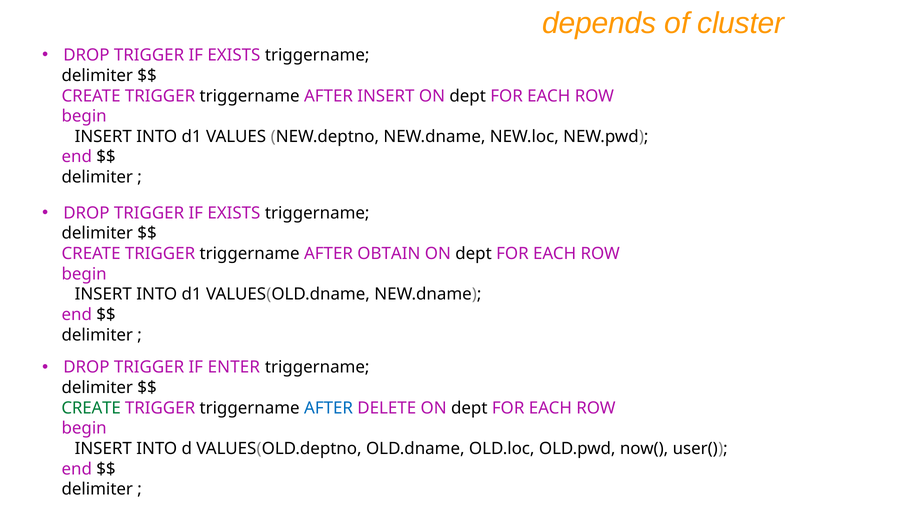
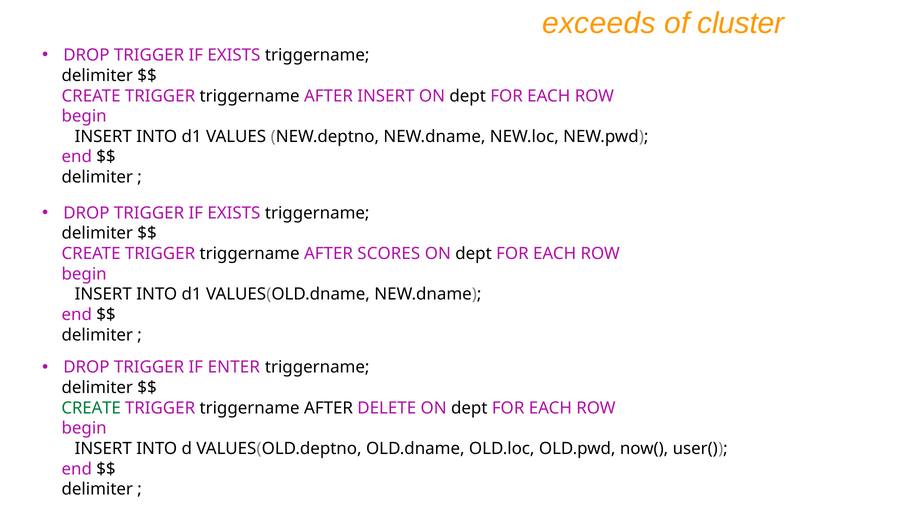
depends: depends -> exceeds
OBTAIN: OBTAIN -> SCORES
AFTER at (329, 408) colour: blue -> black
